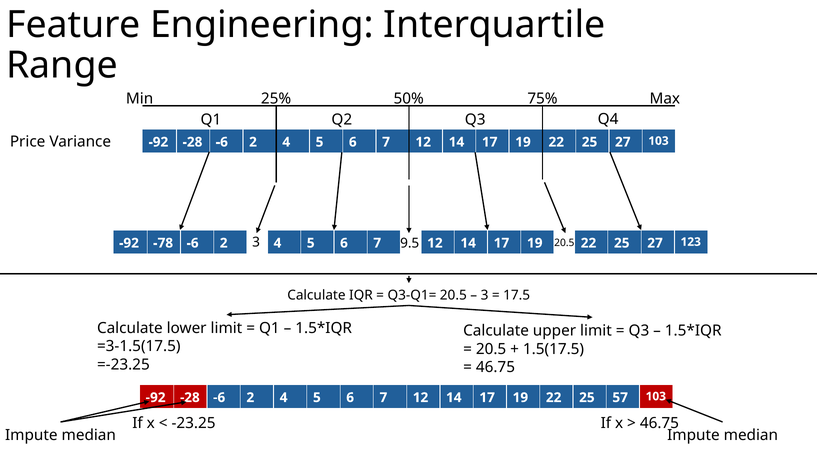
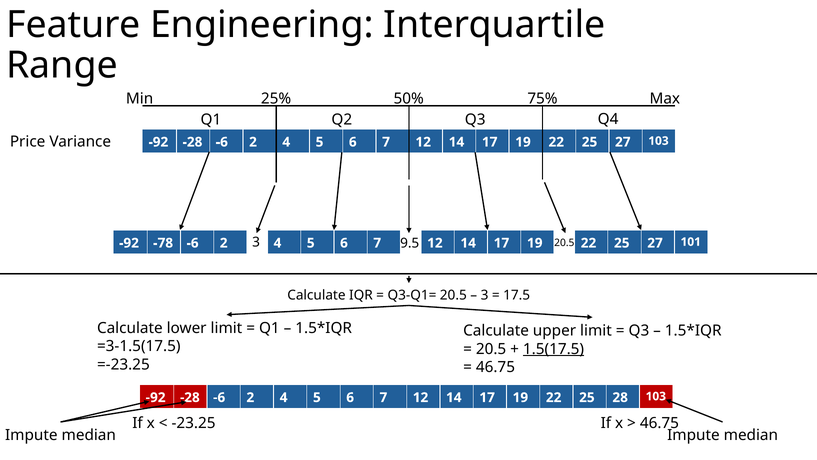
123: 123 -> 101
1.5(17.5 underline: none -> present
57: 57 -> 28
